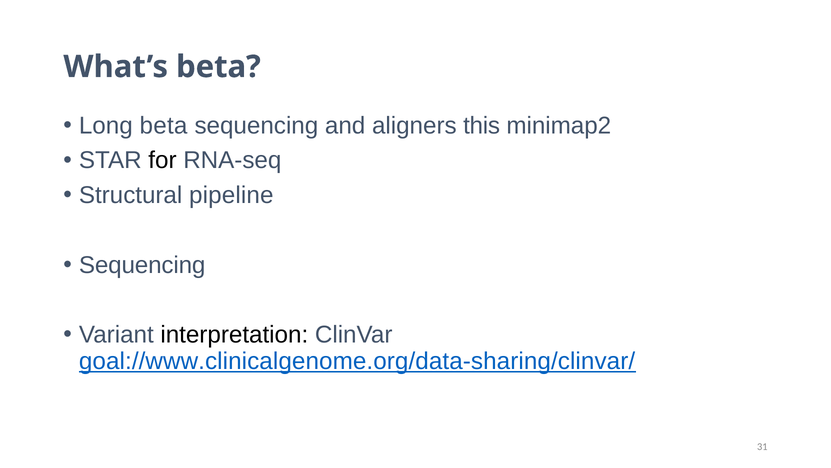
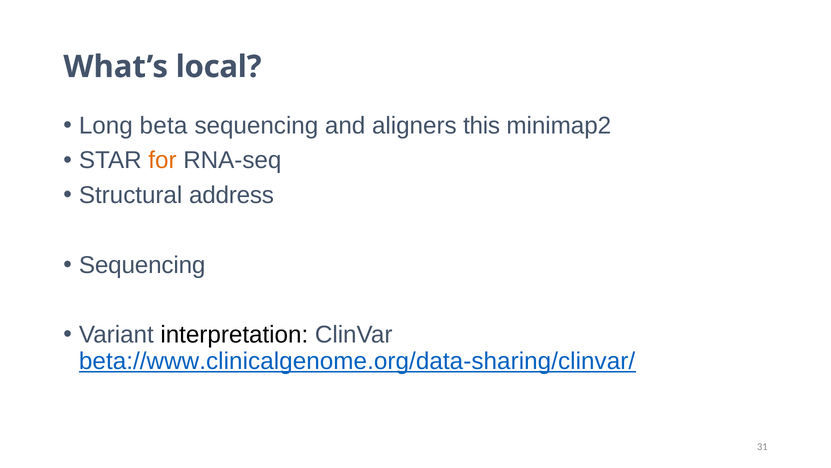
What’s beta: beta -> local
for colour: black -> orange
pipeline: pipeline -> address
goal://www.clinicalgenome.org/data-sharing/clinvar/: goal://www.clinicalgenome.org/data-sharing/clinvar/ -> beta://www.clinicalgenome.org/data-sharing/clinvar/
